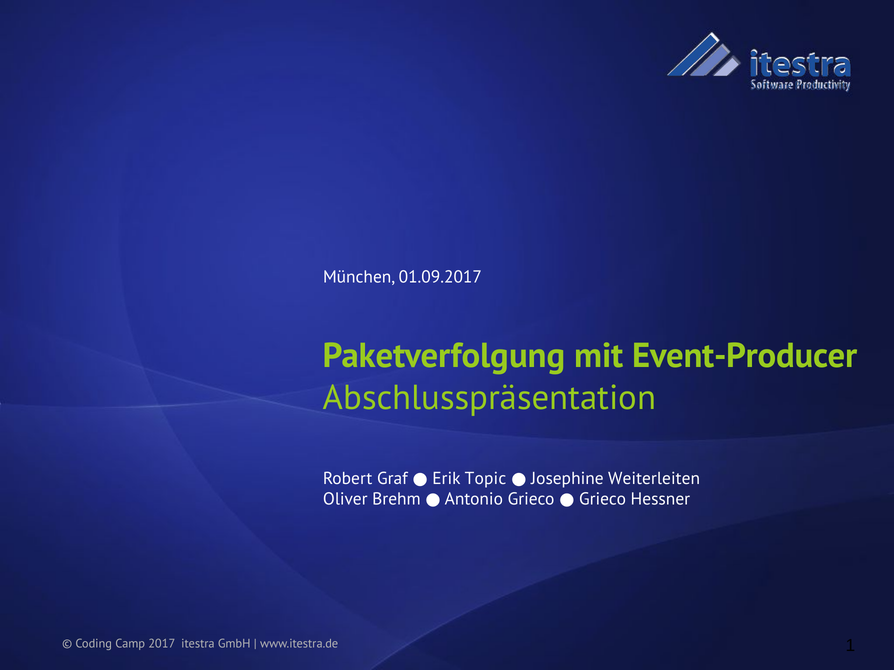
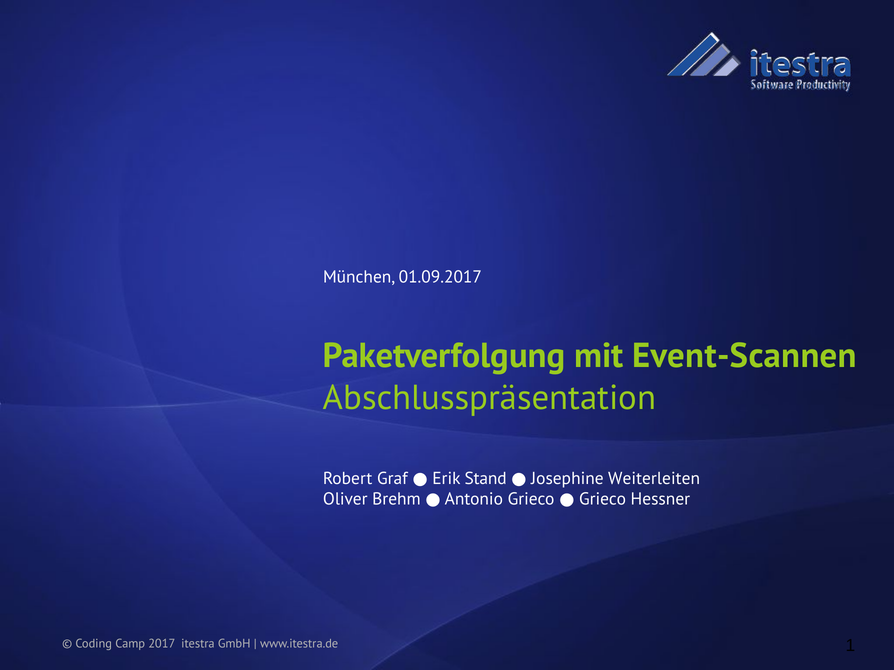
Event-Producer: Event-Producer -> Event-Scannen
Topic: Topic -> Stand
